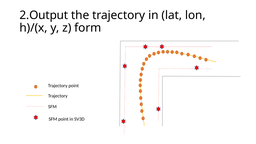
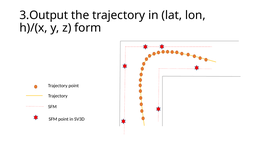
2.Output: 2.Output -> 3.Output
